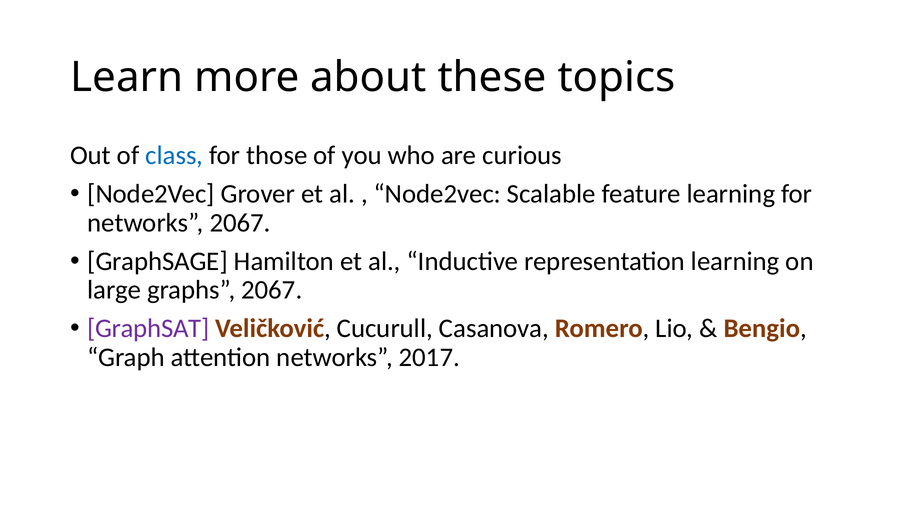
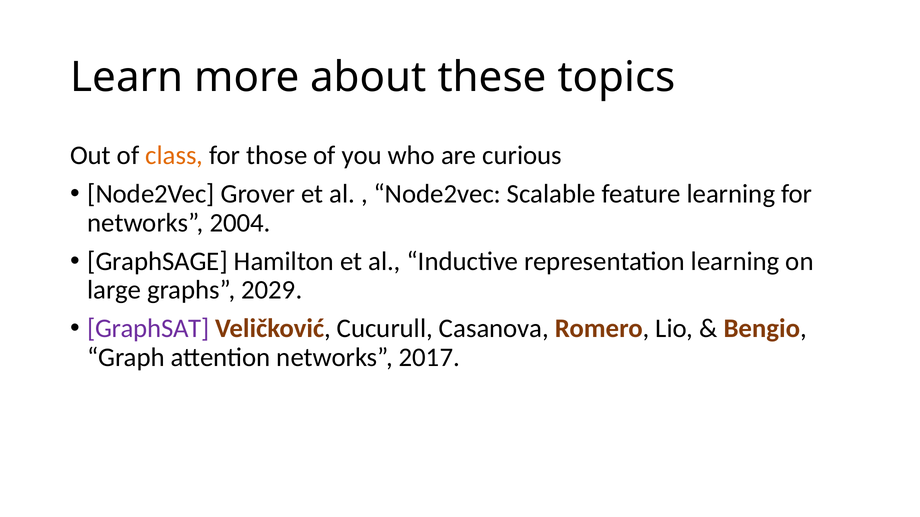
class colour: blue -> orange
networks 2067: 2067 -> 2004
graphs 2067: 2067 -> 2029
